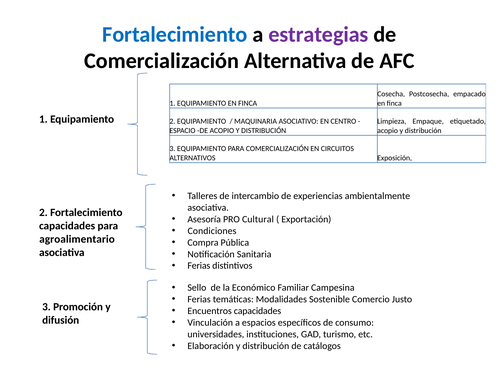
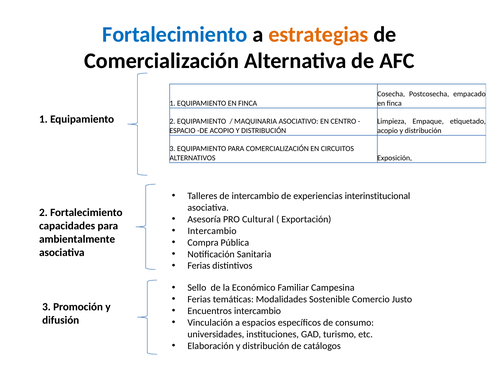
estrategias colour: purple -> orange
ambientalmente: ambientalmente -> interinstitucional
Condiciones at (212, 231): Condiciones -> Intercambio
agroalimentario: agroalimentario -> ambientalmente
Encuentros capacidades: capacidades -> intercambio
